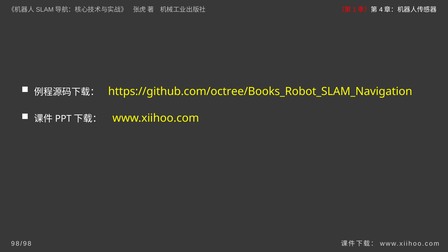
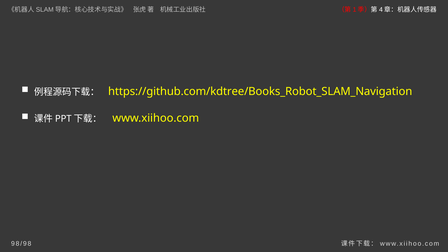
https://github.com/octree/Books_Robot_SLAM_Navigation: https://github.com/octree/Books_Robot_SLAM_Navigation -> https://github.com/kdtree/Books_Robot_SLAM_Navigation
